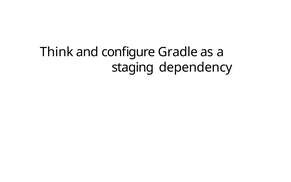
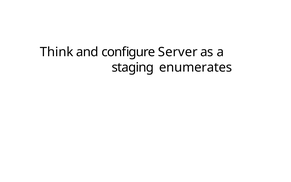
Gradle: Gradle -> Server
dependency: dependency -> enumerates
